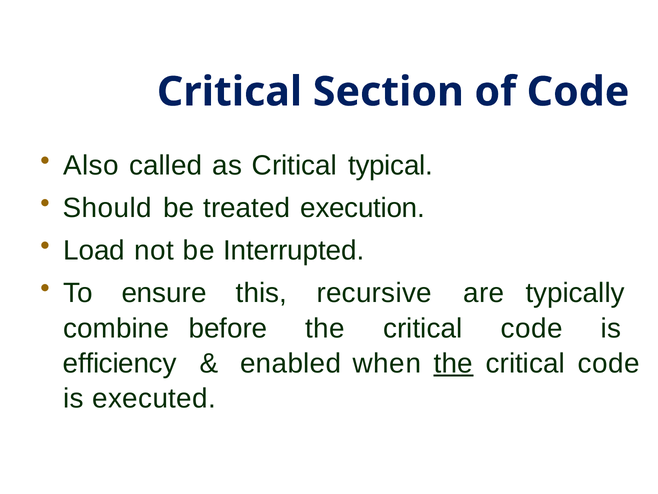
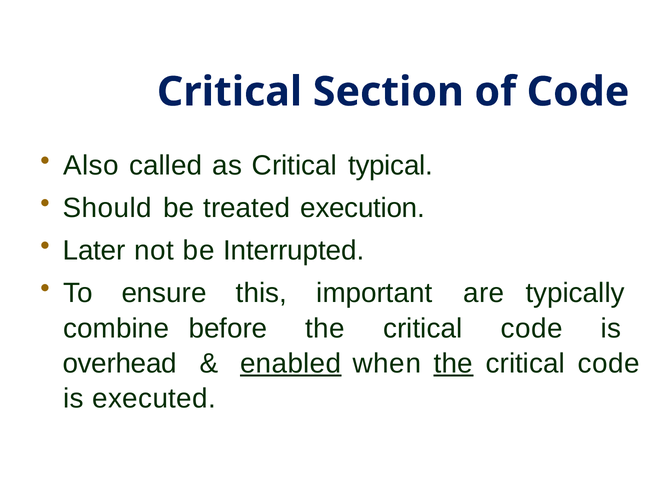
Load: Load -> Later
recursive: recursive -> important
efficiency: efficiency -> overhead
enabled underline: none -> present
